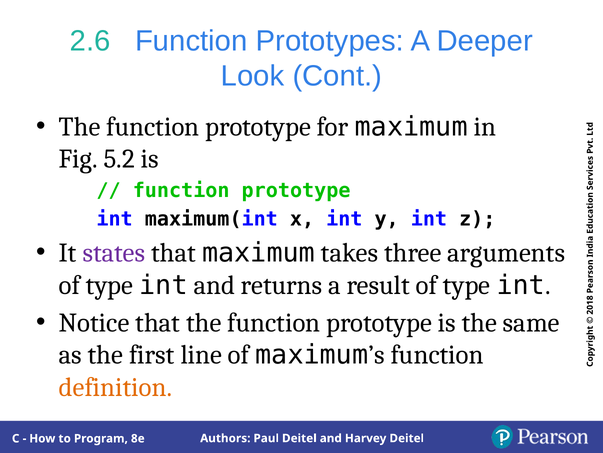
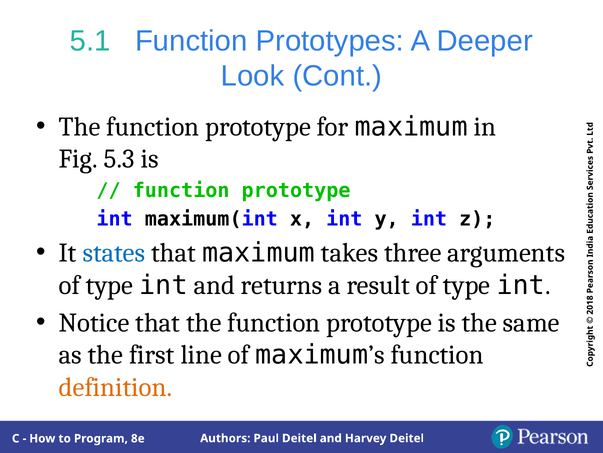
2.6: 2.6 -> 5.1
5.2: 5.2 -> 5.3
states colour: purple -> blue
